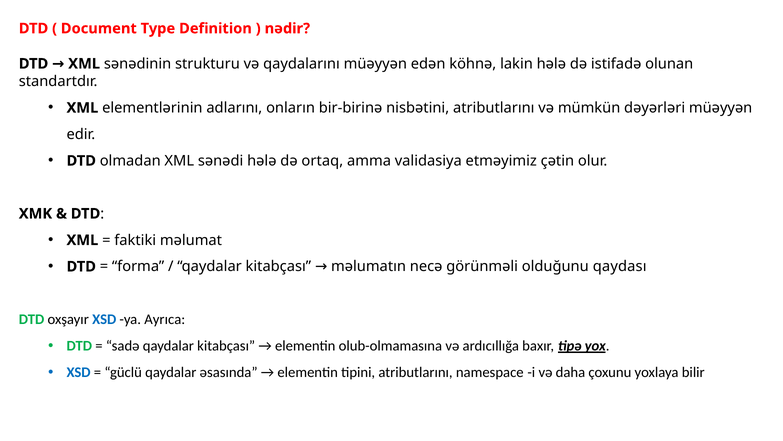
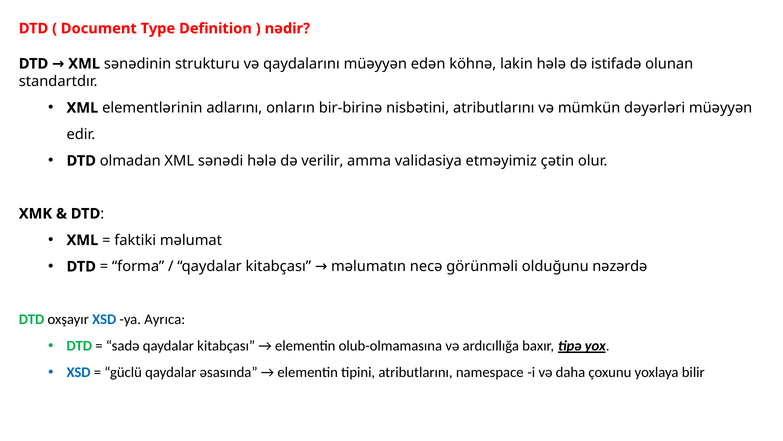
ortaq: ortaq -> verilir
qaydası: qaydası -> nəzərdə
